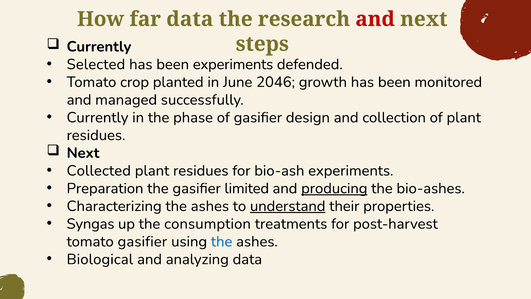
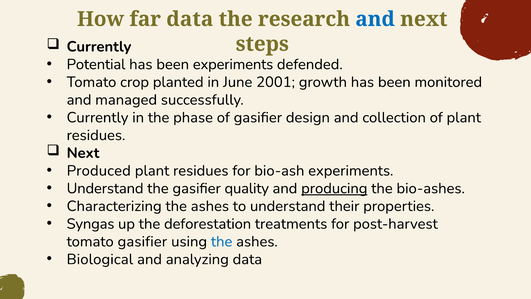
and at (375, 19) colour: red -> blue
Selected: Selected -> Potential
2046: 2046 -> 2001
Collected: Collected -> Produced
Preparation at (105, 188): Preparation -> Understand
limited: limited -> quality
understand at (288, 206) underline: present -> none
consumption: consumption -> deforestation
